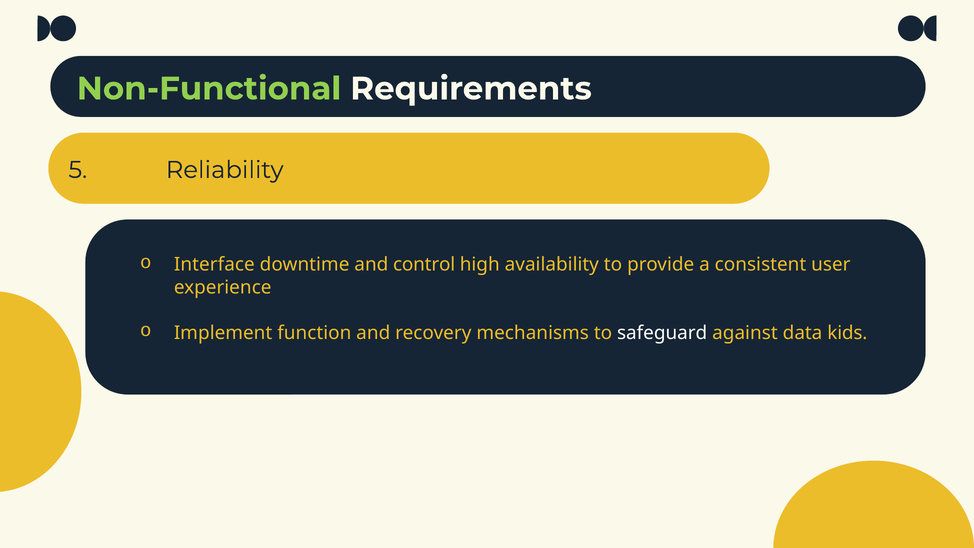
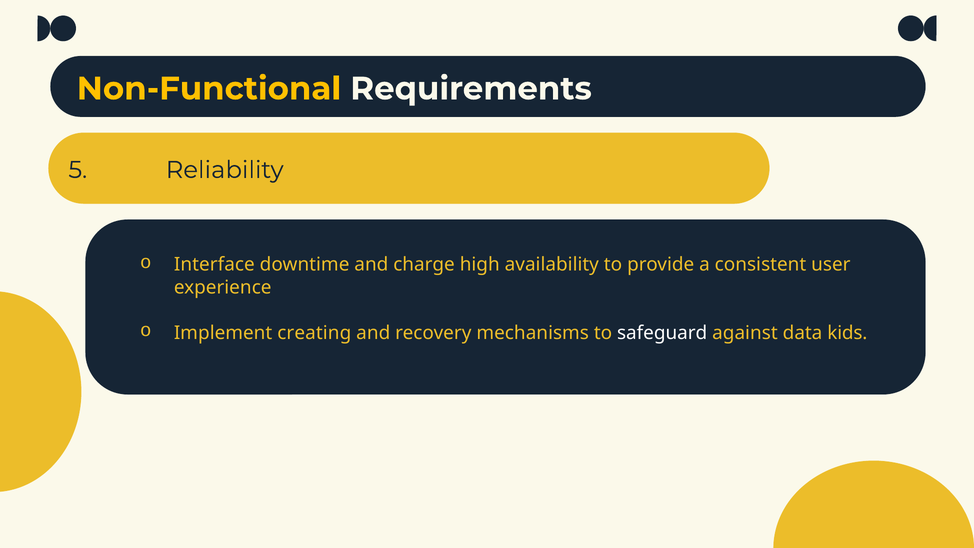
Non-Functional colour: light green -> yellow
control: control -> charge
function: function -> creating
